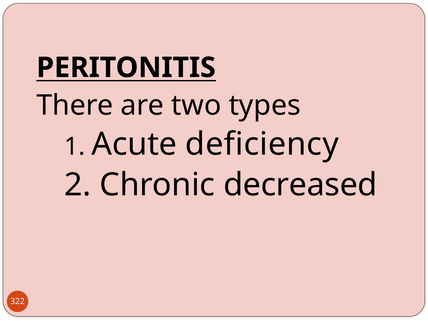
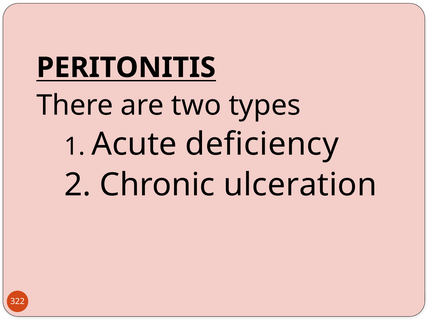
decreased: decreased -> ulceration
